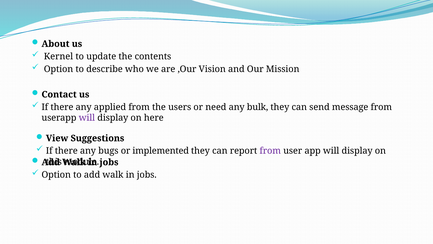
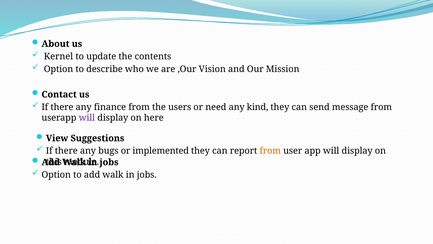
applied: applied -> finance
bulk: bulk -> kind
from at (270, 151) colour: purple -> orange
